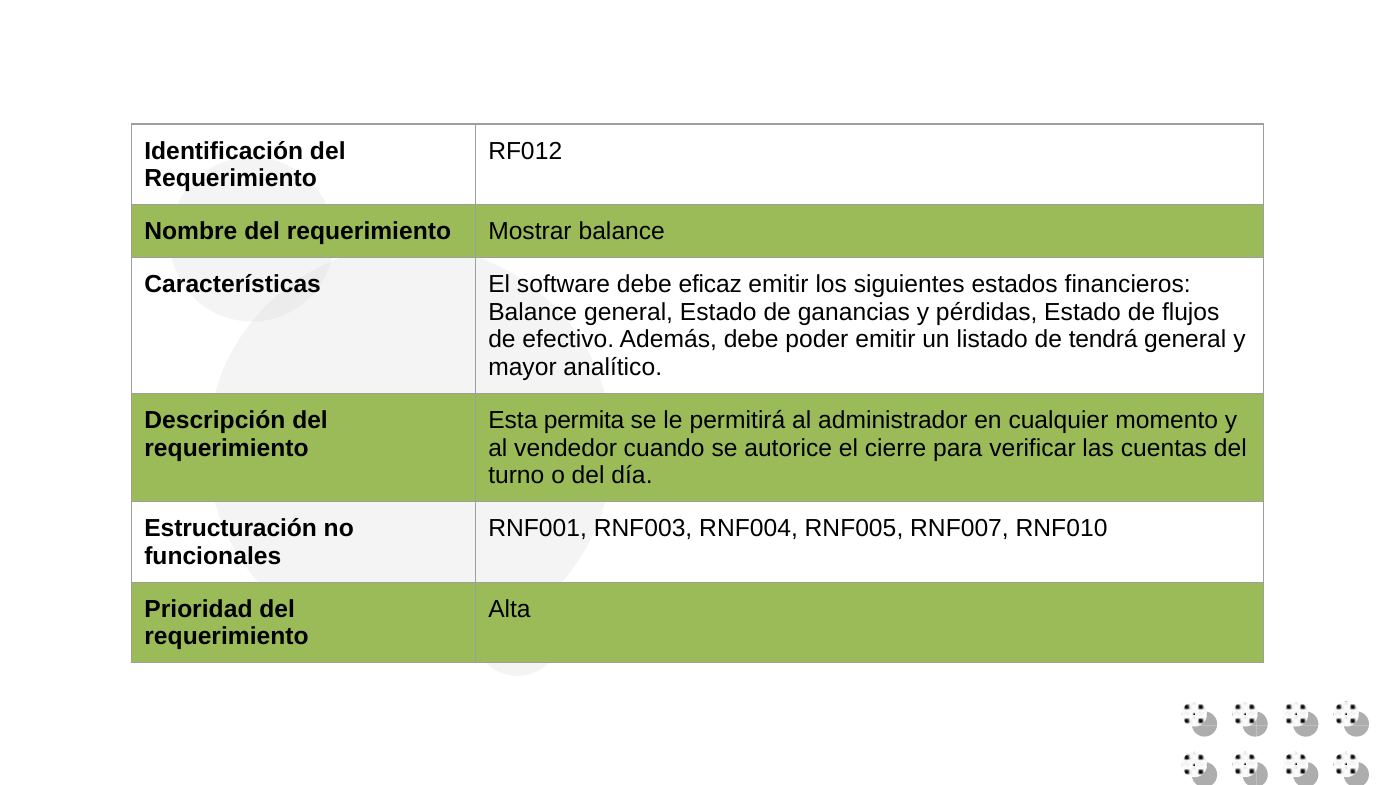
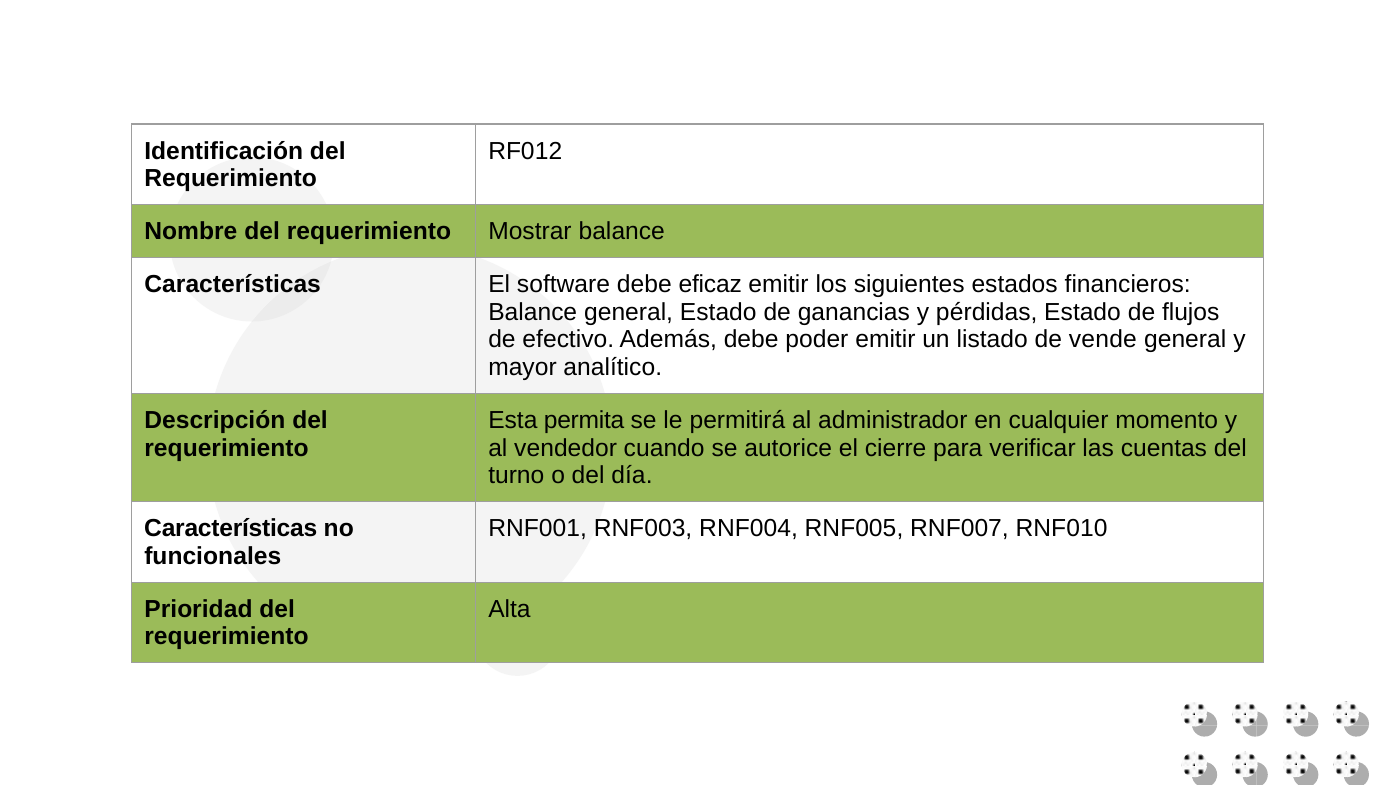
tendrá: tendrá -> vende
Estructuración at (231, 528): Estructuración -> Características
